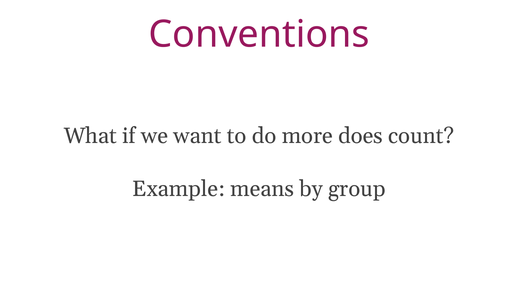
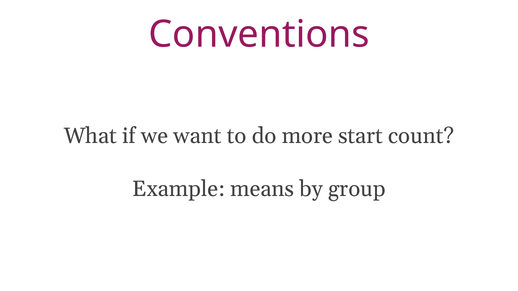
does: does -> start
